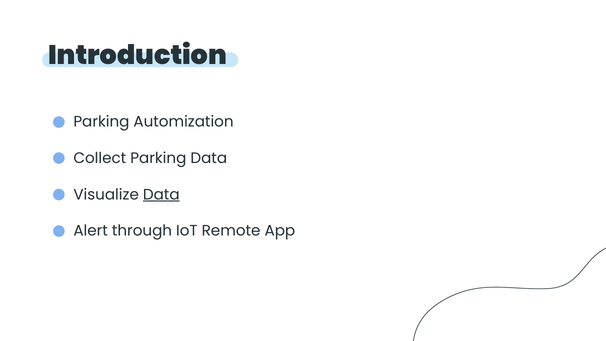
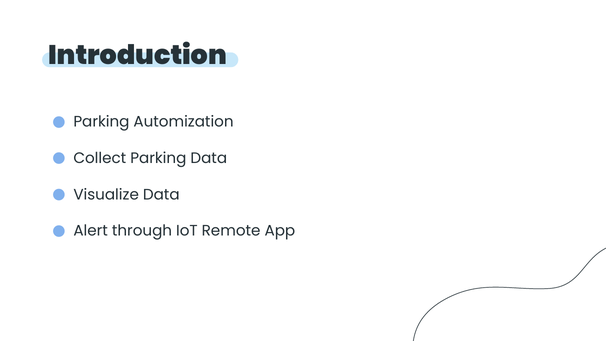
Data at (161, 194) underline: present -> none
